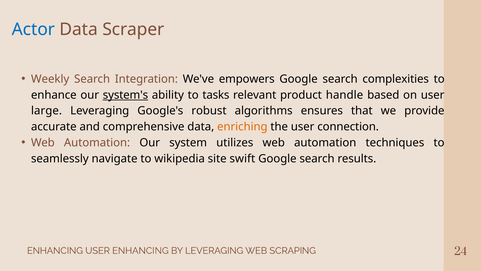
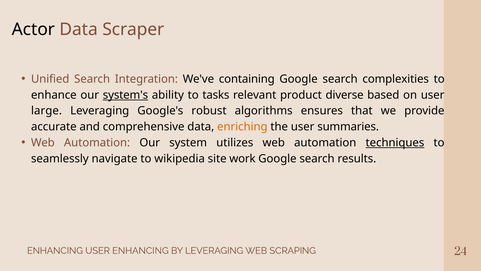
Actor colour: blue -> black
Weekly: Weekly -> Unified
empowers: empowers -> containing
handle: handle -> diverse
connection: connection -> summaries
techniques underline: none -> present
swift: swift -> work
